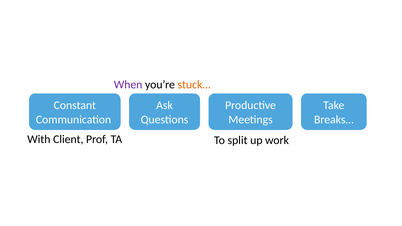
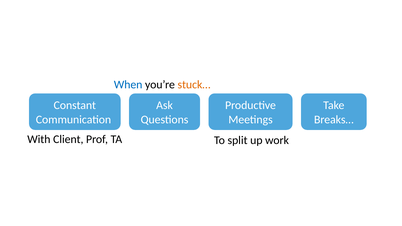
When colour: purple -> blue
